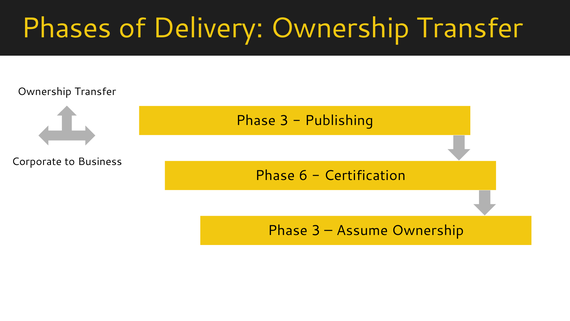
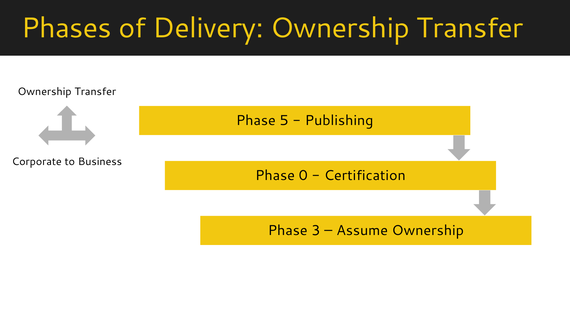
3 at (284, 120): 3 -> 5
6: 6 -> 0
